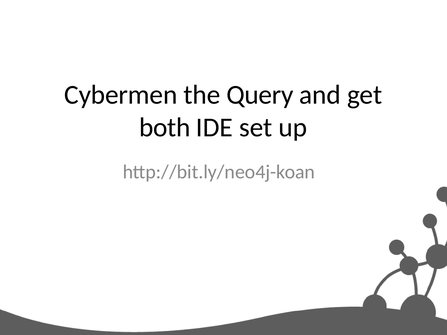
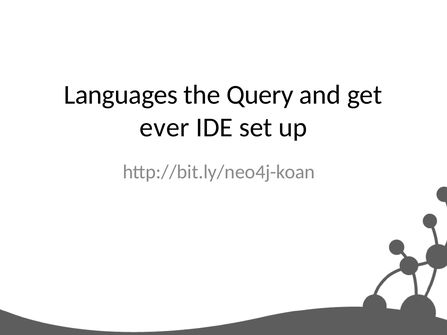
Cybermen: Cybermen -> Languages
both: both -> ever
